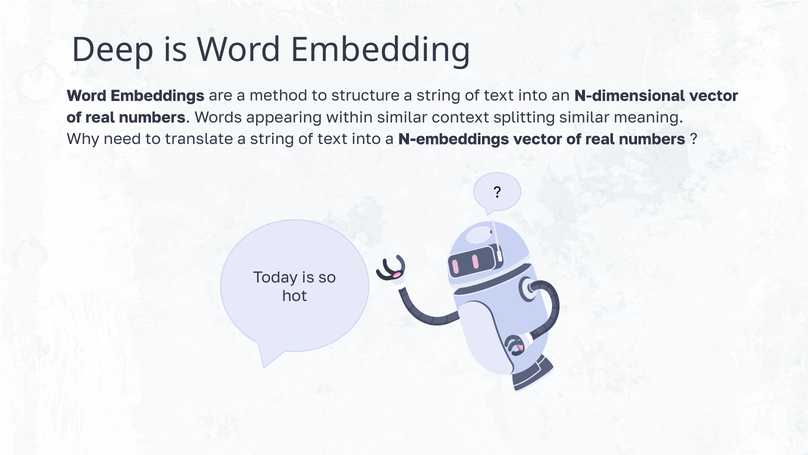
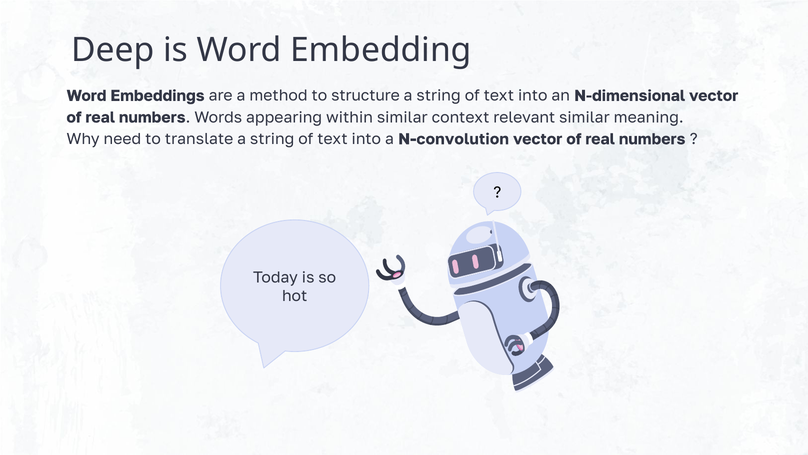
splitting: splitting -> relevant
N-embeddings: N-embeddings -> N-convolution
